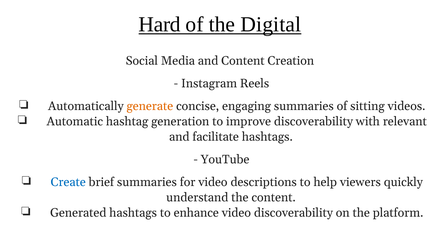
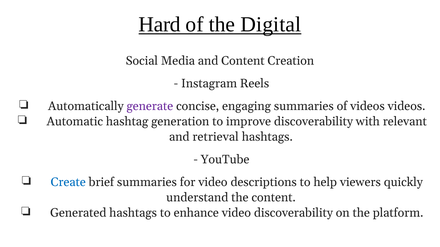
generate colour: orange -> purple
of sitting: sitting -> videos
facilitate: facilitate -> retrieval
